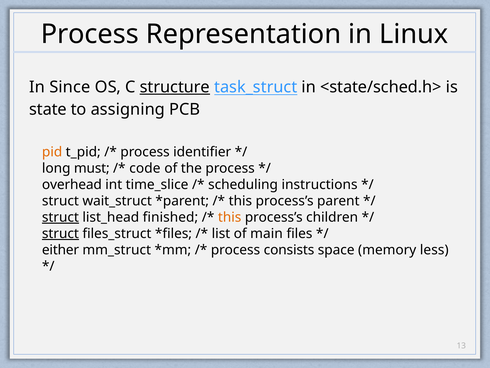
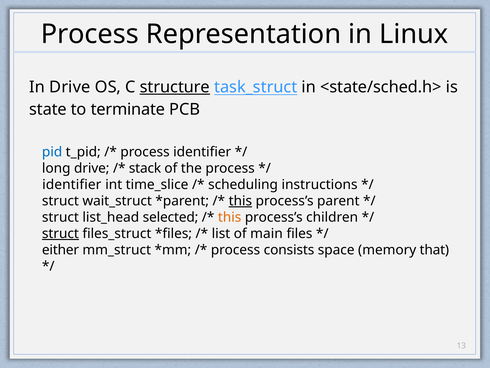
In Since: Since -> Drive
assigning: assigning -> terminate
pid colour: orange -> blue
long must: must -> drive
code: code -> stack
overhead at (72, 184): overhead -> identifier
this at (240, 201) underline: none -> present
struct at (60, 217) underline: present -> none
finished: finished -> selected
less: less -> that
